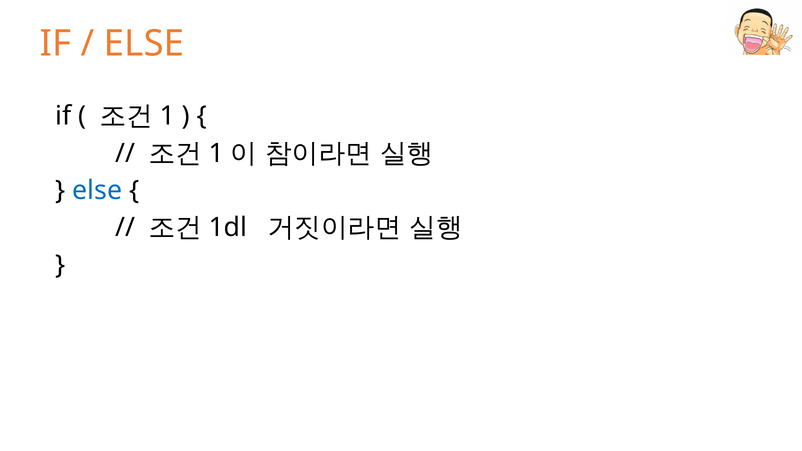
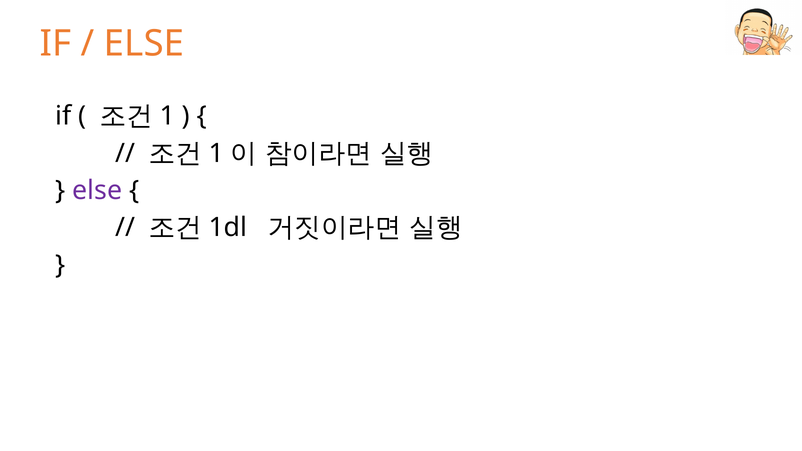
else at (97, 190) colour: blue -> purple
